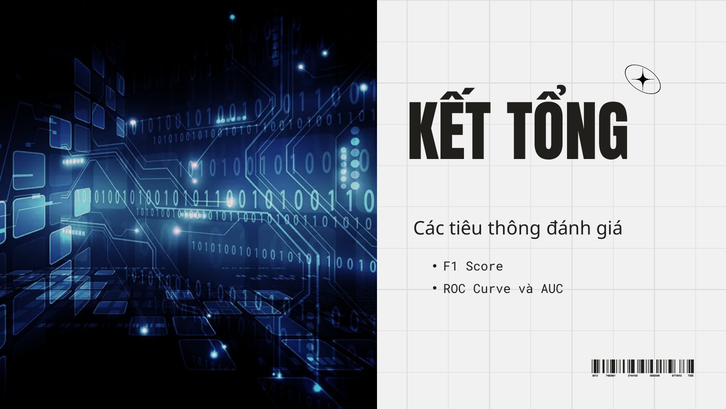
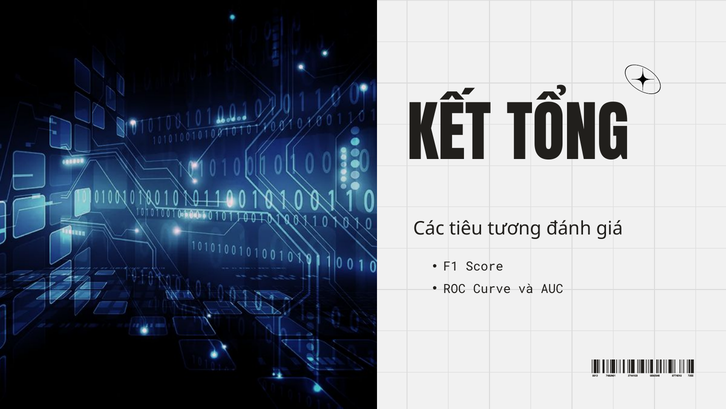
thông: thông -> tương
